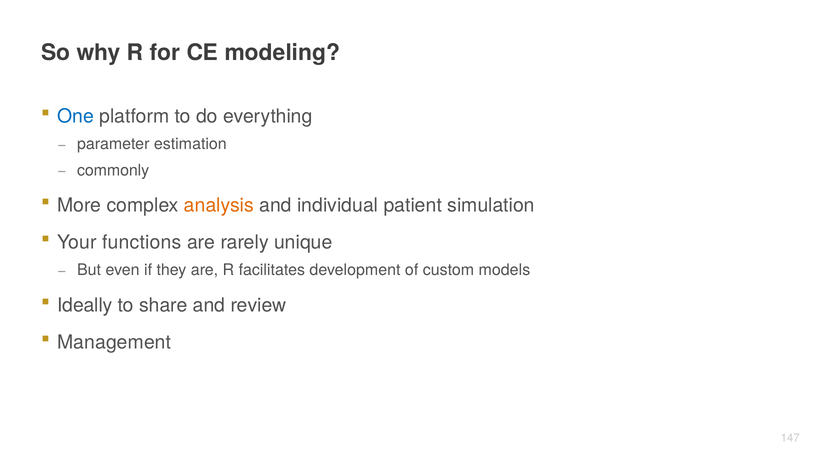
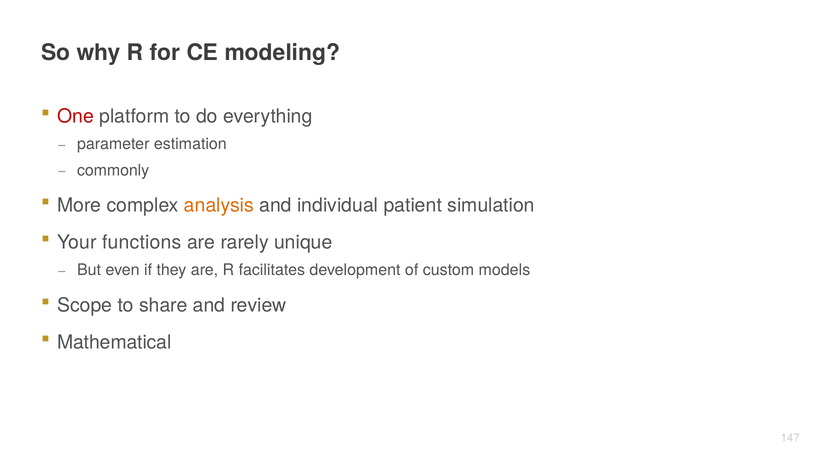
One colour: blue -> red
Ideally: Ideally -> Scope
Management: Management -> Mathematical
